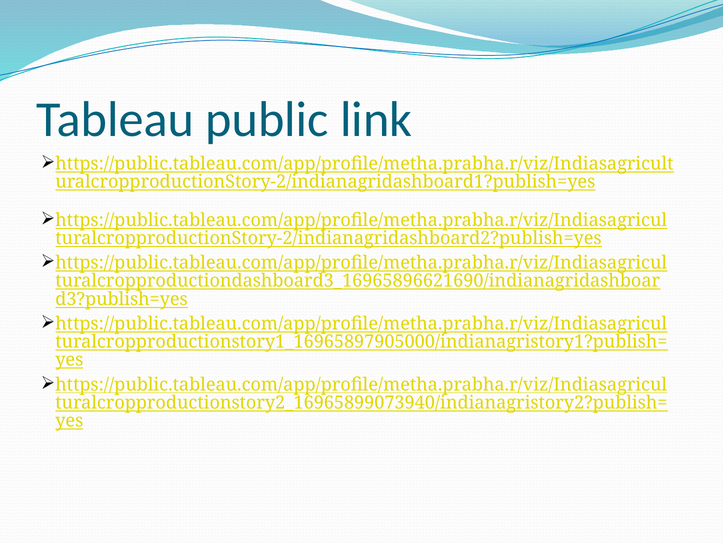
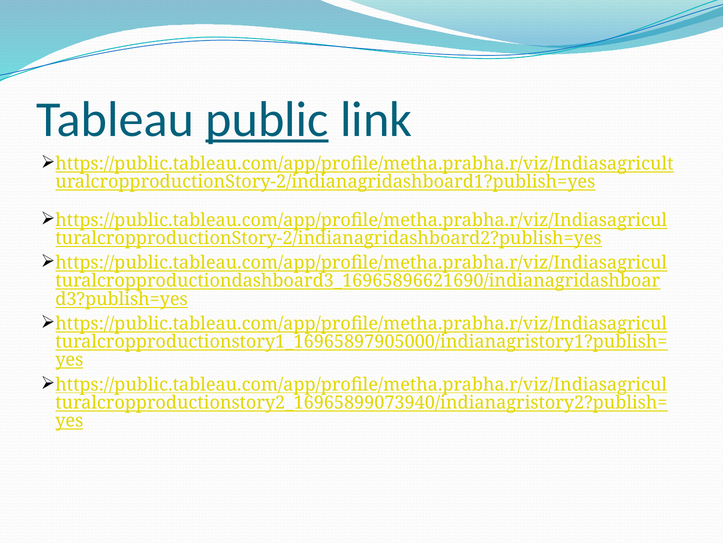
public underline: none -> present
